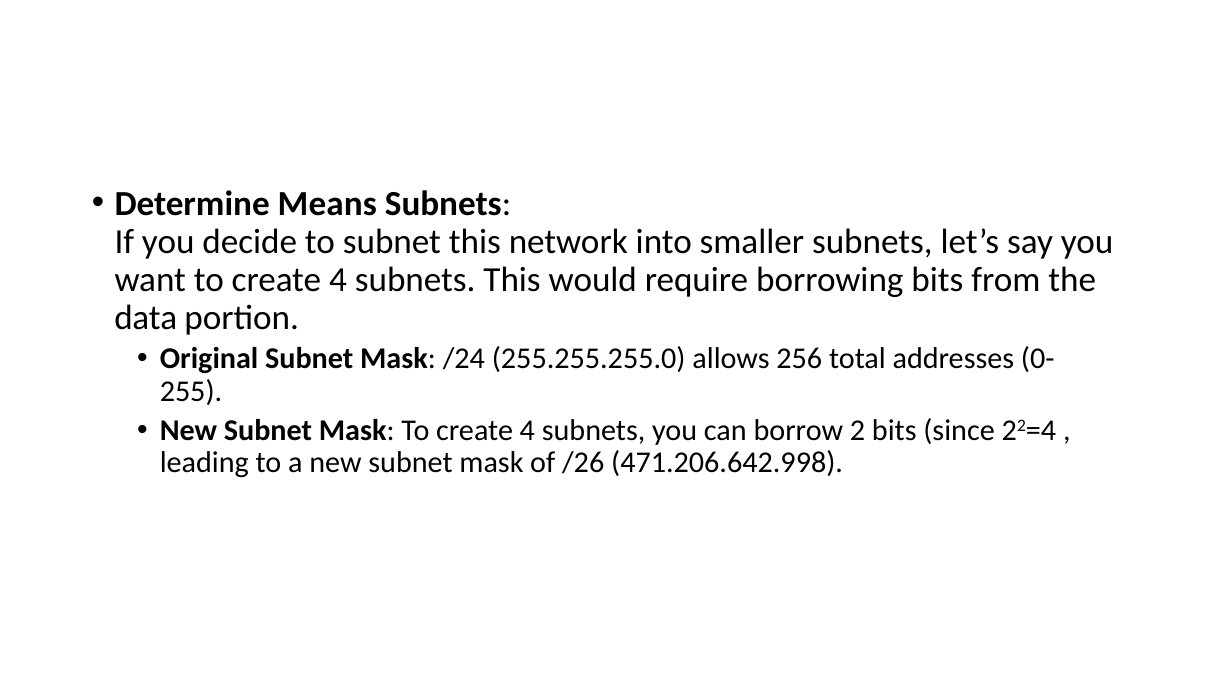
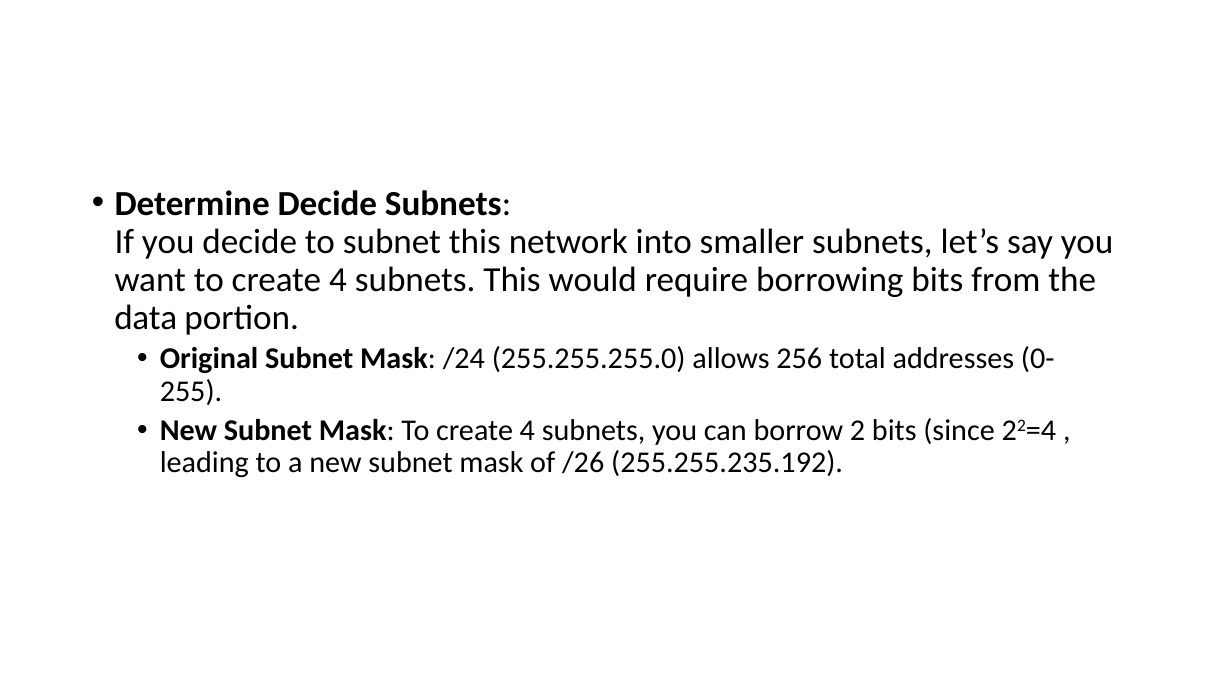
Determine Means: Means -> Decide
471.206.642.998: 471.206.642.998 -> 255.255.235.192
